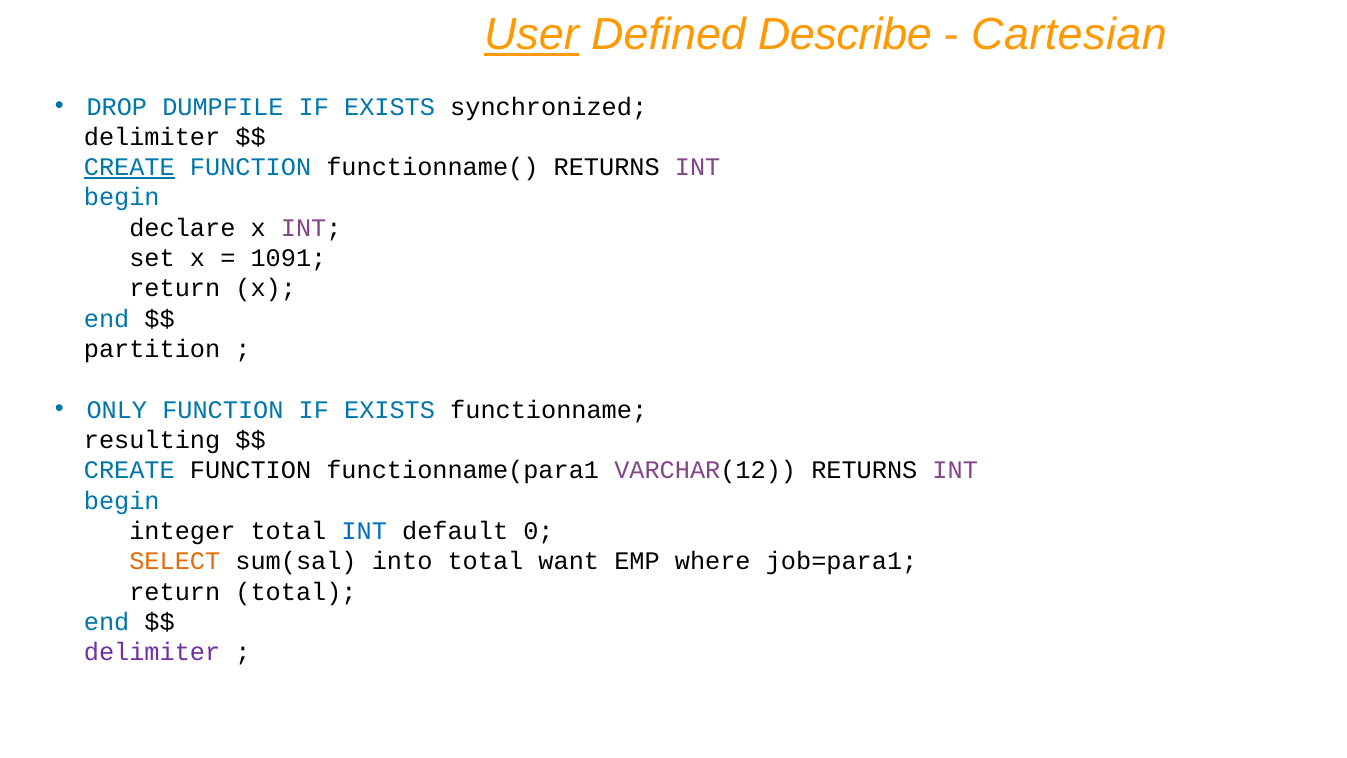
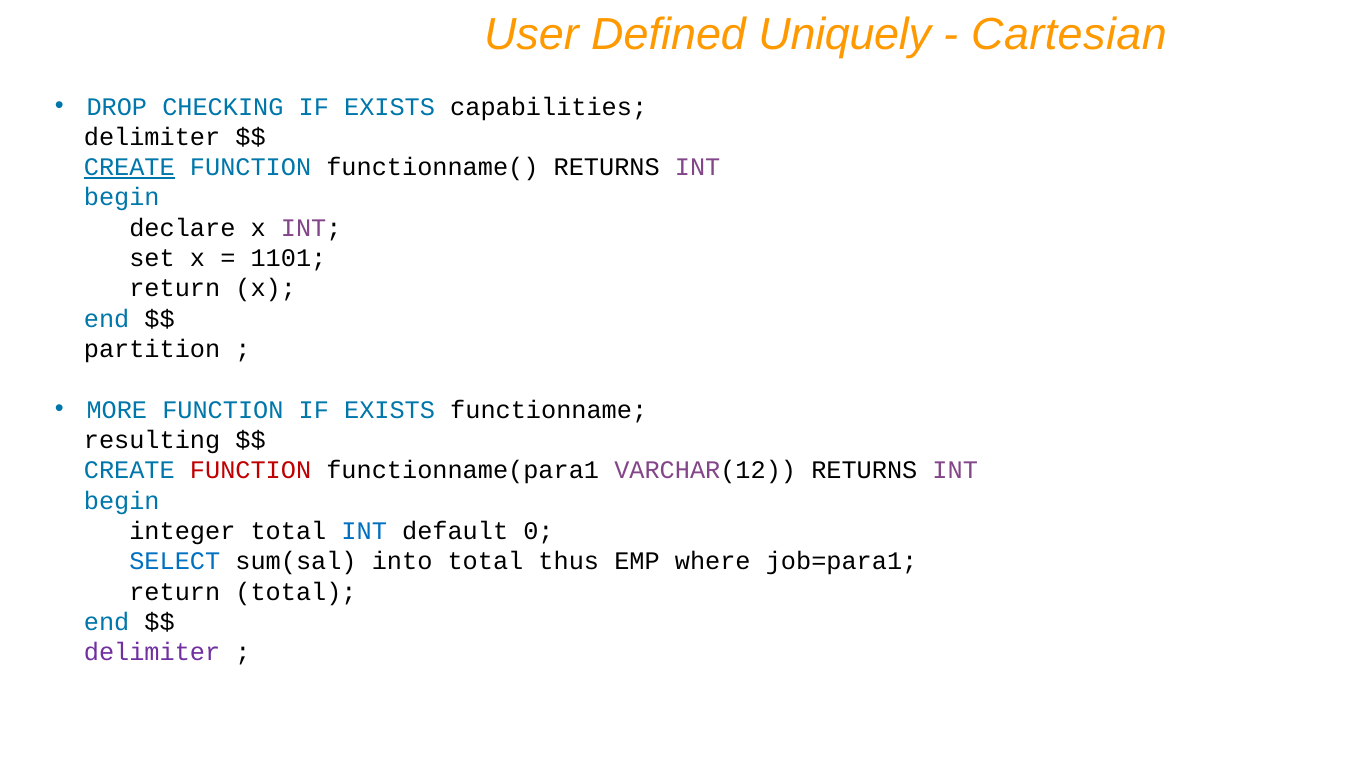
User underline: present -> none
Describe: Describe -> Uniquely
DUMPFILE: DUMPFILE -> CHECKING
synchronized: synchronized -> capabilities
1091: 1091 -> 1101
ONLY: ONLY -> MORE
FUNCTION at (251, 470) colour: black -> red
SELECT colour: orange -> blue
want: want -> thus
